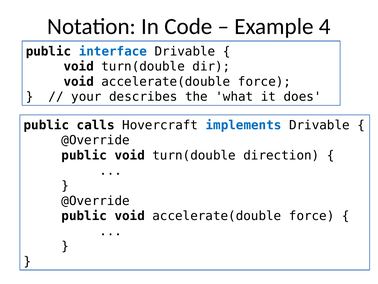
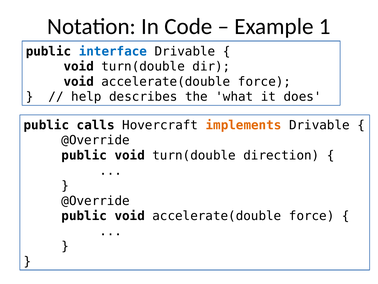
4: 4 -> 1
your: your -> help
implements colour: blue -> orange
